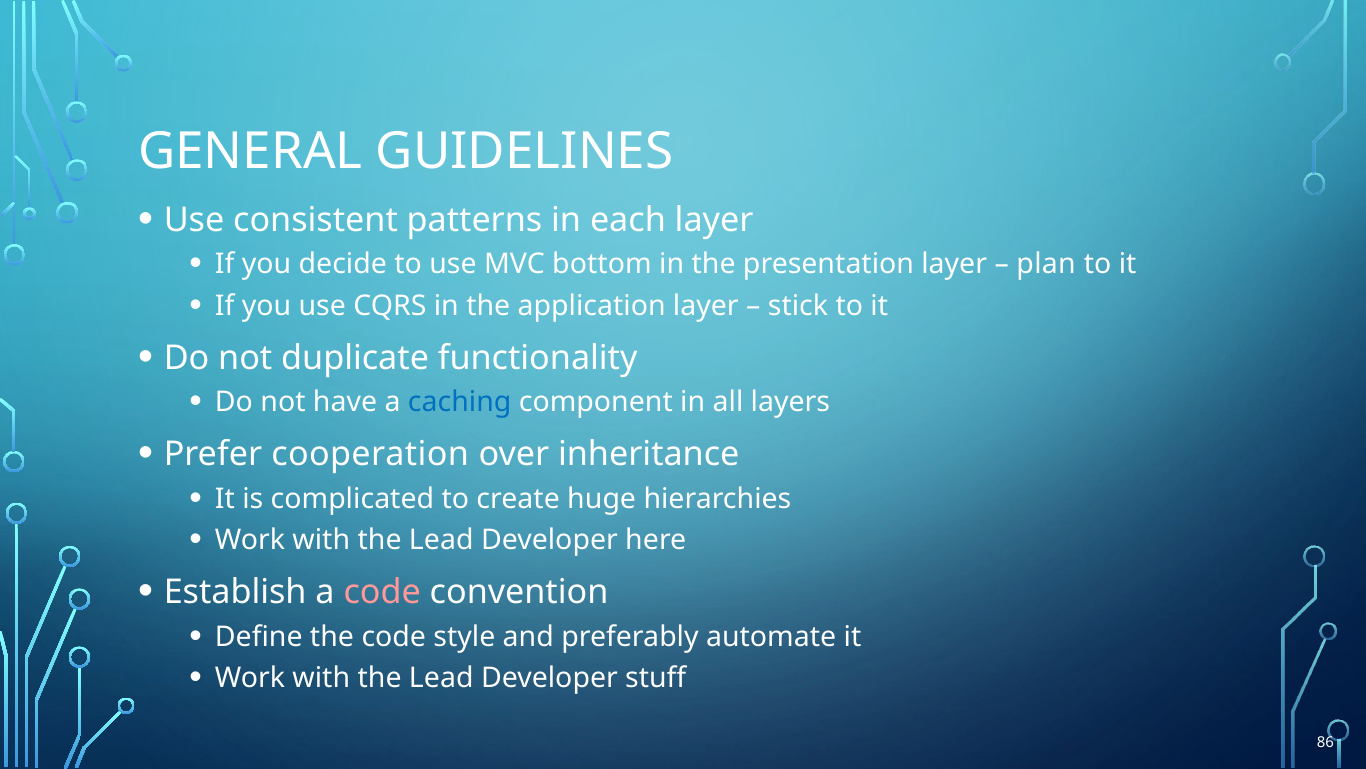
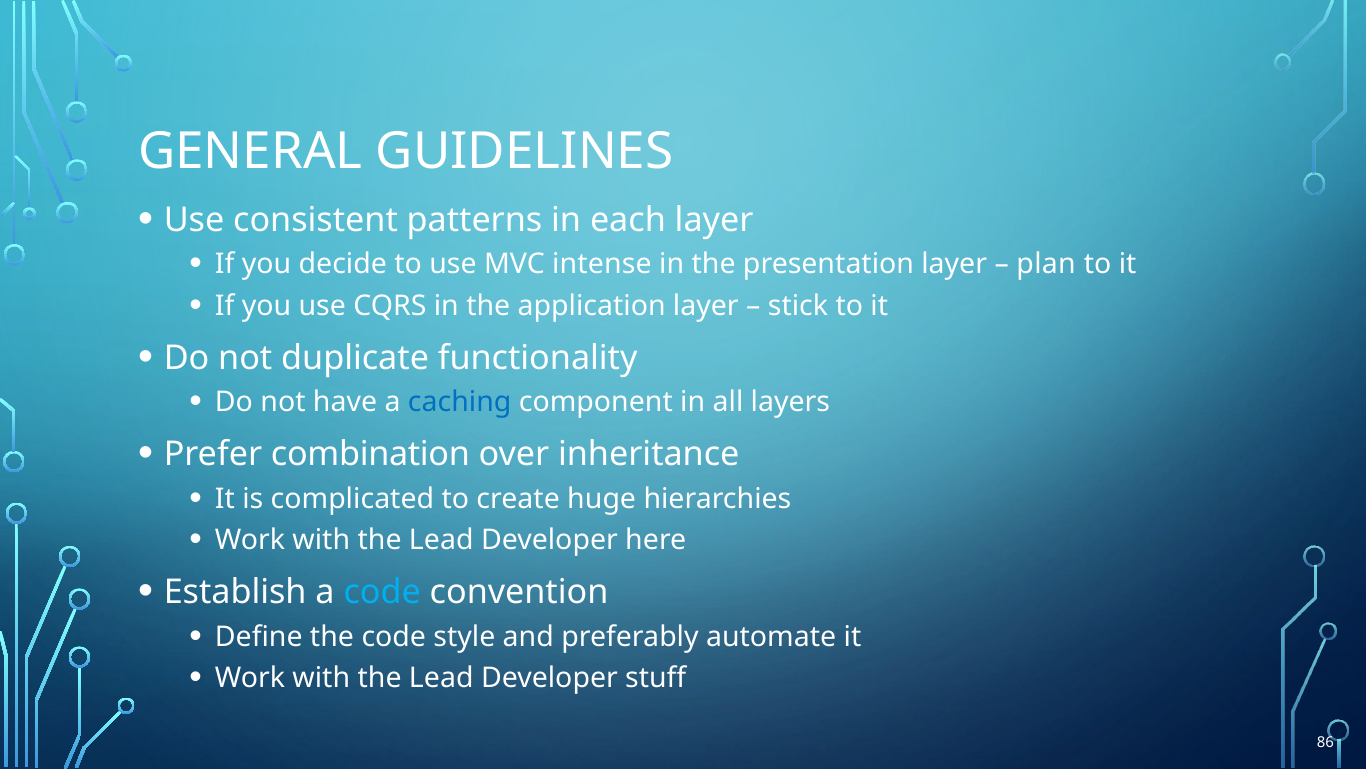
bottom: bottom -> intense
cooperation: cooperation -> combination
code at (382, 592) colour: pink -> light blue
